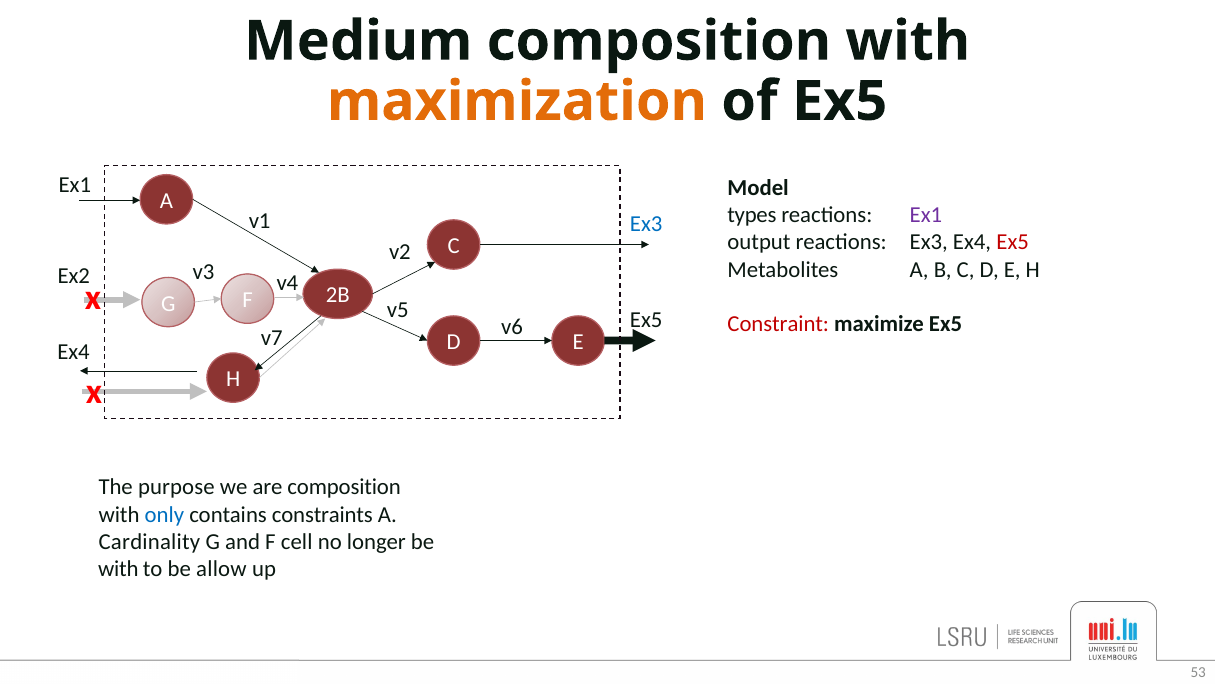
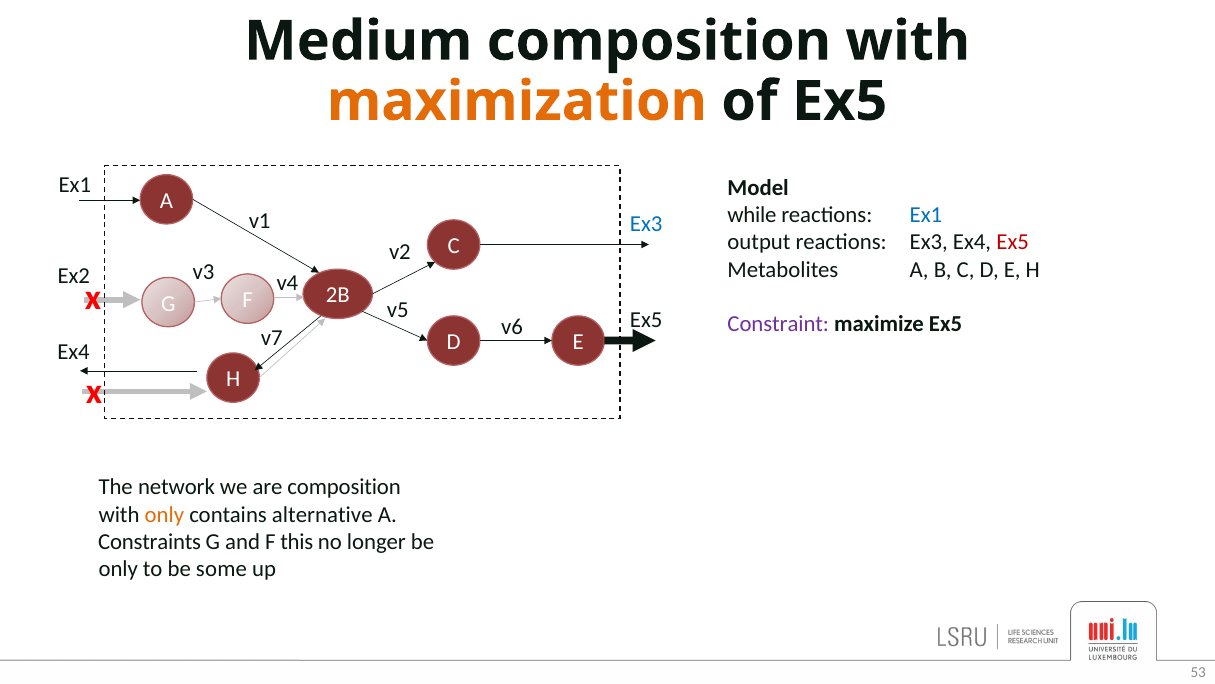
types: types -> while
Ex1 at (926, 215) colour: purple -> blue
Constraint colour: red -> purple
purpose: purpose -> network
only at (164, 514) colour: blue -> orange
constraints: constraints -> alternative
Cardinality: Cardinality -> Constraints
cell: cell -> this
with at (118, 569): with -> only
allow: allow -> some
